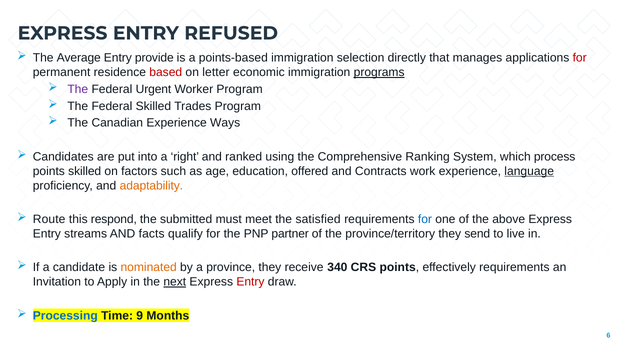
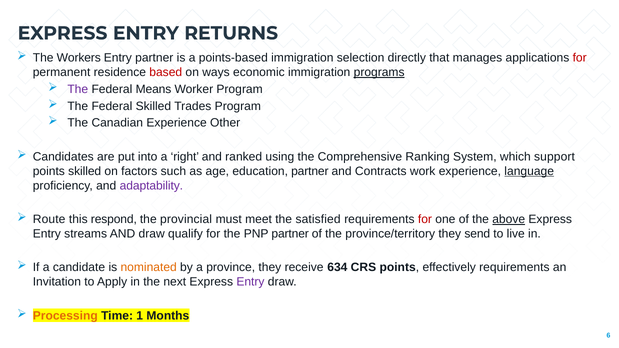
REFUSED: REFUSED -> RETURNS
Average: Average -> Workers
Entry provide: provide -> partner
letter: letter -> ways
Urgent: Urgent -> Means
Ways: Ways -> Other
process: process -> support
education offered: offered -> partner
adaptability colour: orange -> purple
submitted: submitted -> provincial
for at (425, 219) colour: blue -> red
above underline: none -> present
AND facts: facts -> draw
340: 340 -> 634
next underline: present -> none
Entry at (250, 282) colour: red -> purple
Processing colour: blue -> orange
9: 9 -> 1
